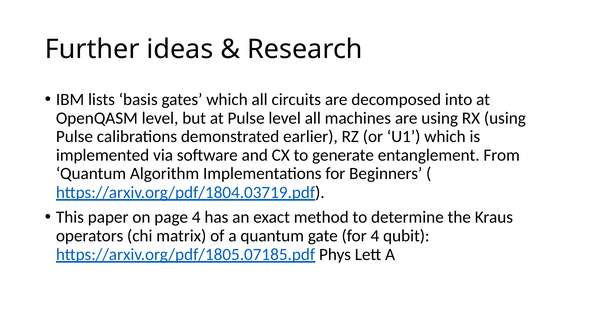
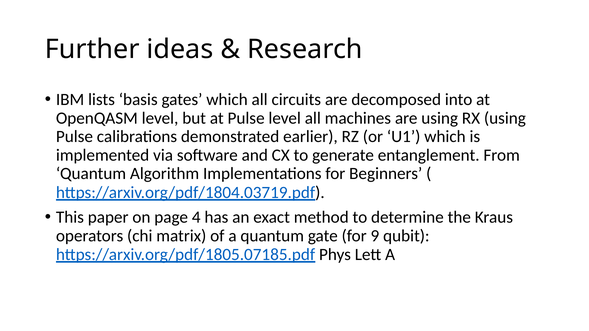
for 4: 4 -> 9
